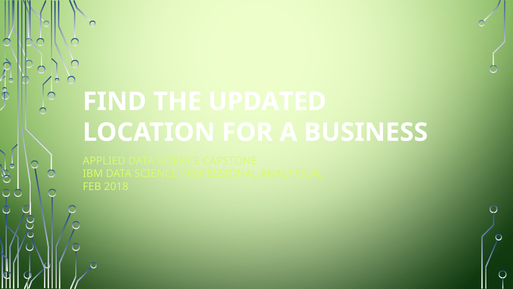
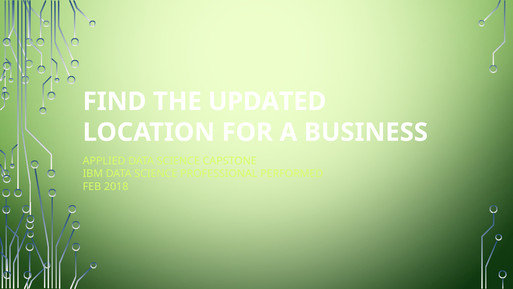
ANALYTICAL: ANALYTICAL -> PERFORMED
